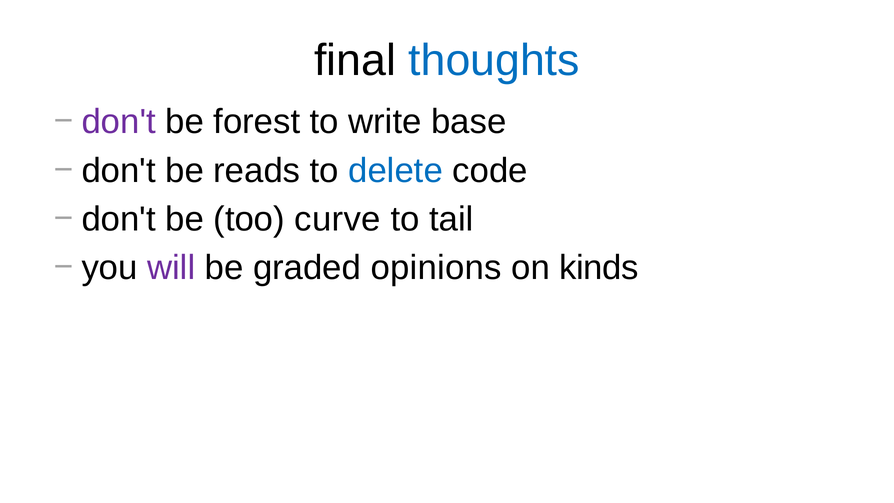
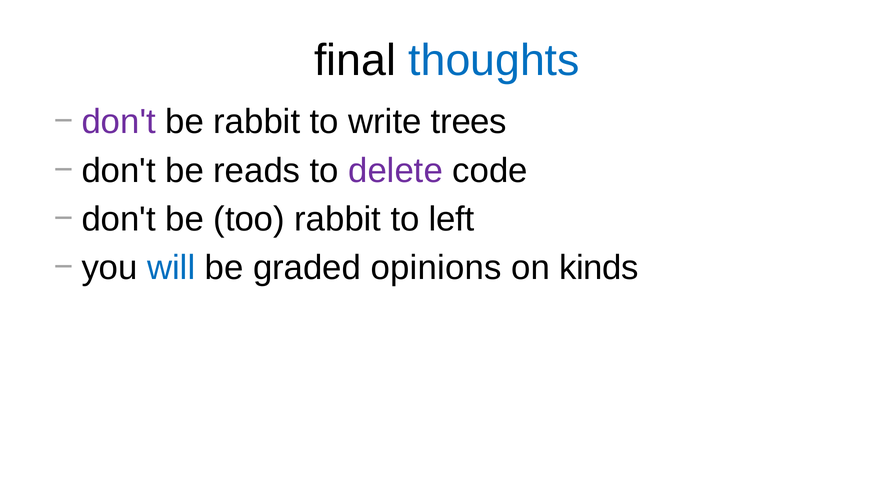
be forest: forest -> rabbit
base: base -> trees
delete colour: blue -> purple
too curve: curve -> rabbit
tail: tail -> left
will colour: purple -> blue
